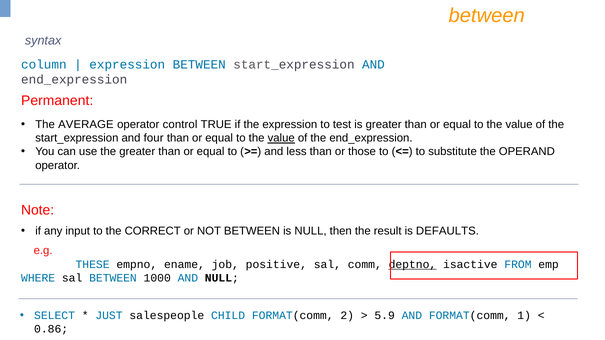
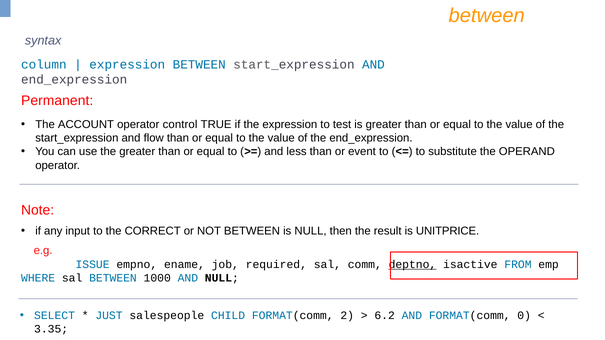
AVERAGE: AVERAGE -> ACCOUNT
four: four -> flow
value at (281, 138) underline: present -> none
those: those -> event
DEFAULTS: DEFAULTS -> UNITPRICE
THESE: THESE -> ISSUE
positive: positive -> required
5.9: 5.9 -> 6.2
1: 1 -> 0
0.86: 0.86 -> 3.35
